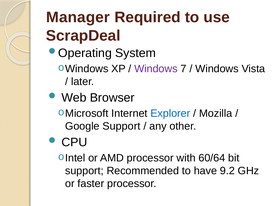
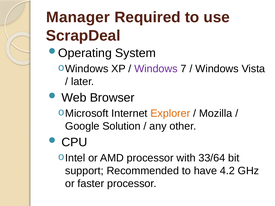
Explorer colour: blue -> orange
Google Support: Support -> Solution
60/64: 60/64 -> 33/64
9.2: 9.2 -> 4.2
